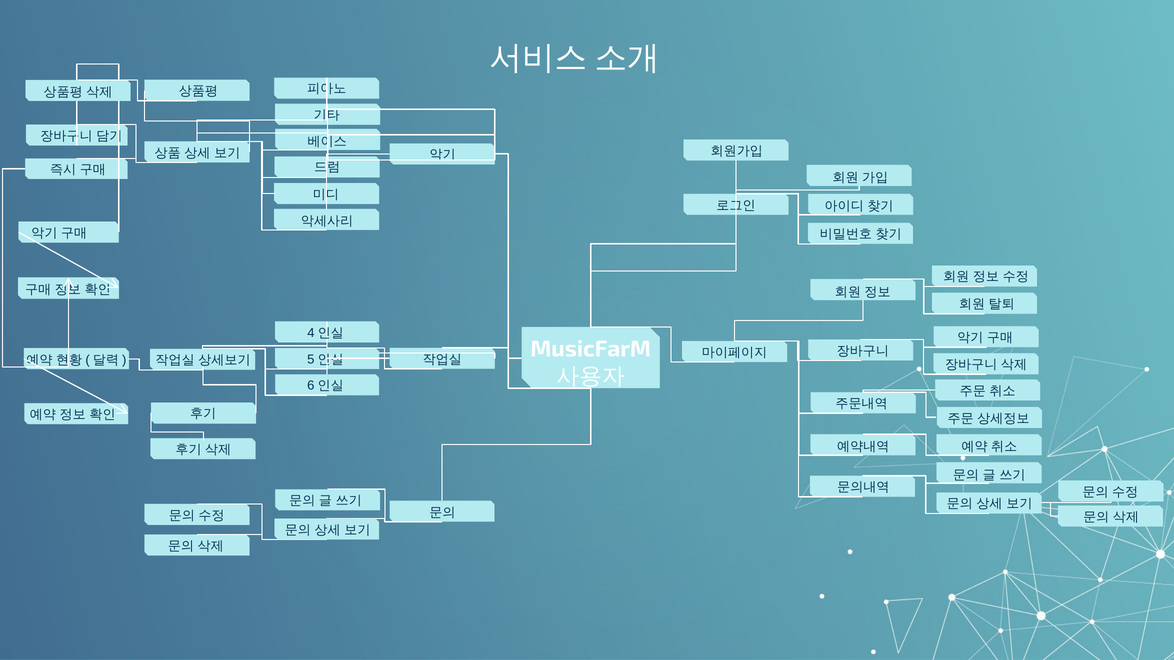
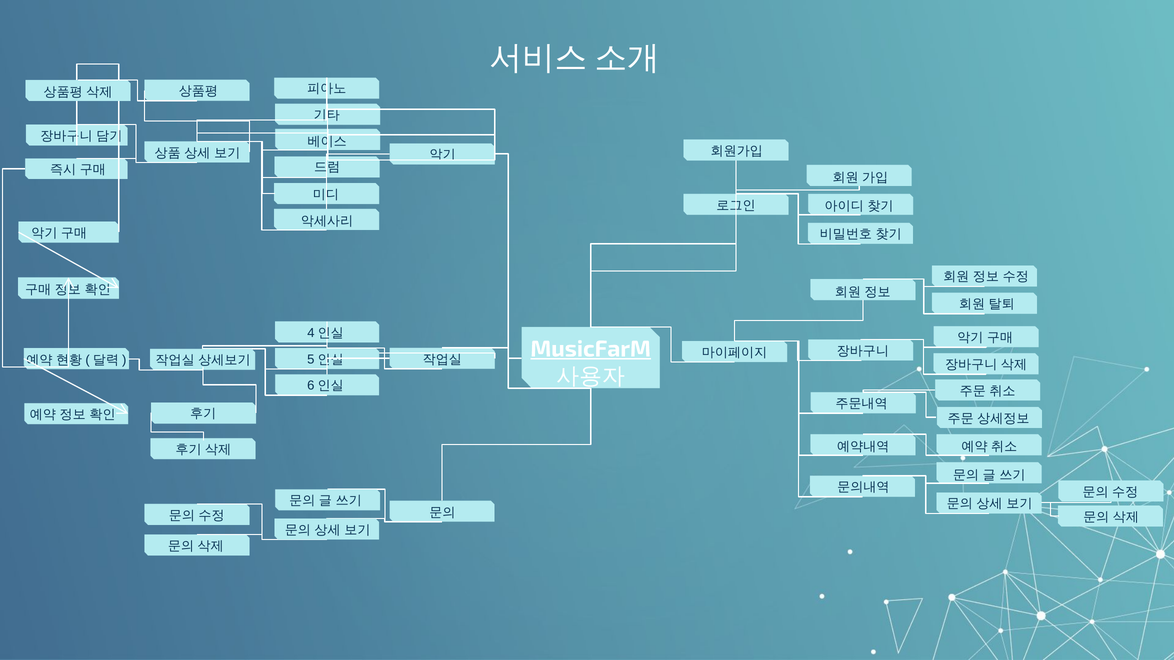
MusicFarM underline: none -> present
